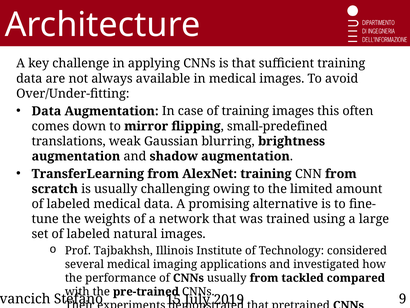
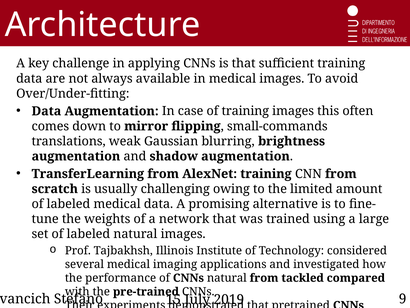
small-predefined: small-predefined -> small-commands
CNNs usually: usually -> natural
